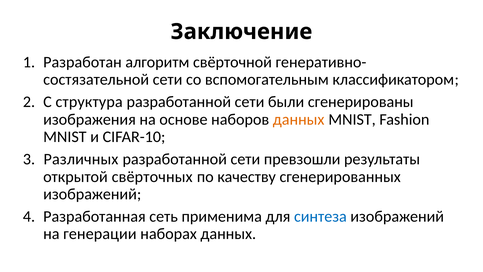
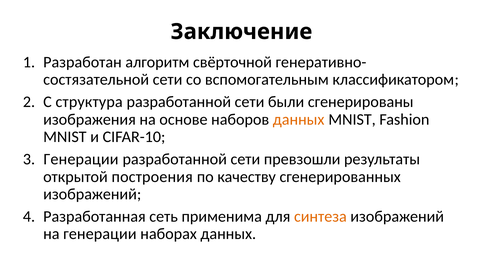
Различных at (81, 159): Различных -> Генерации
свёрточных: свёрточных -> построения
синтеза colour: blue -> orange
